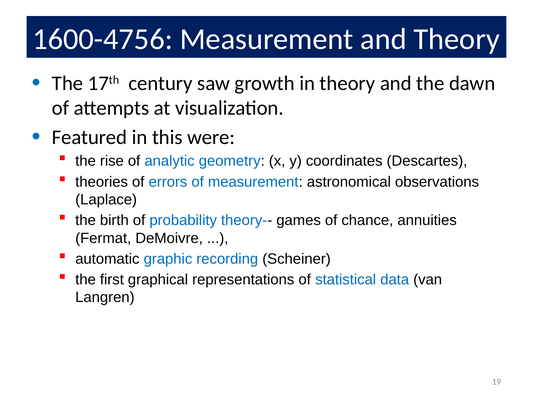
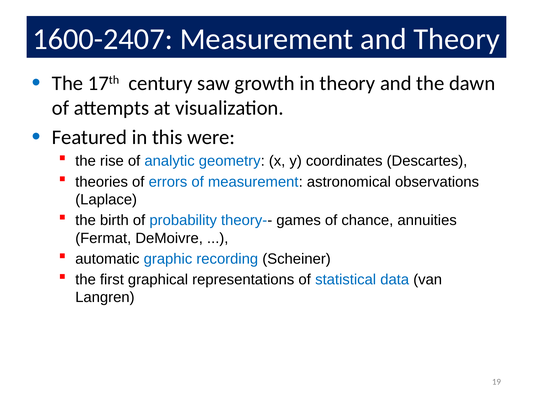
1600-4756: 1600-4756 -> 1600-2407
